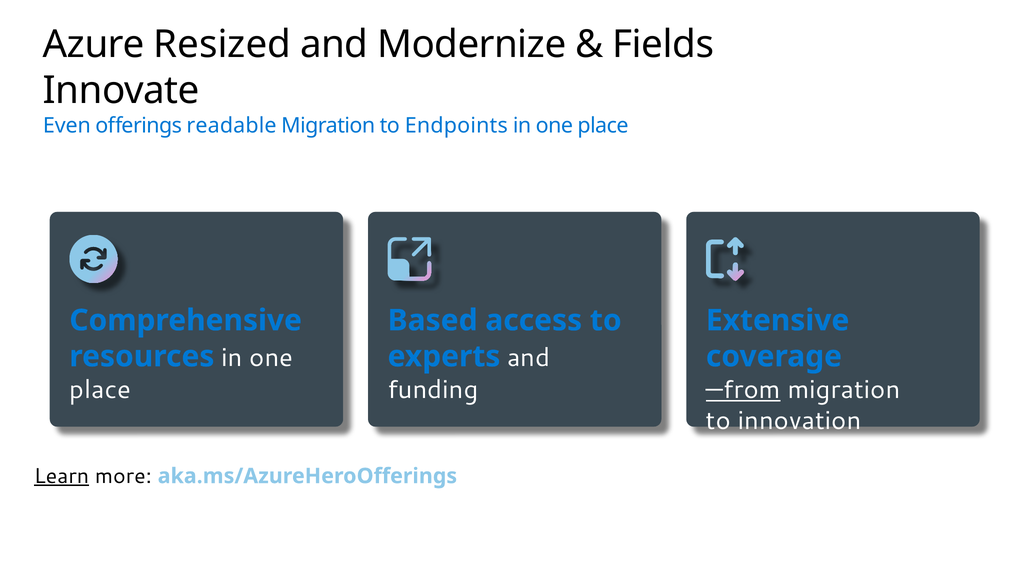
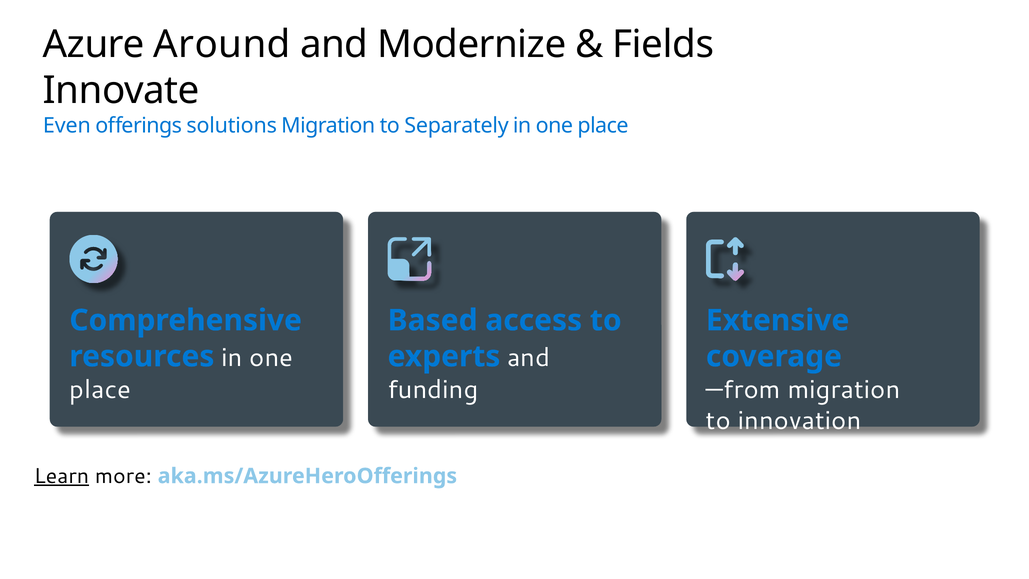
Resized: Resized -> Around
readable: readable -> solutions
Endpoints: Endpoints -> Separately
—from underline: present -> none
